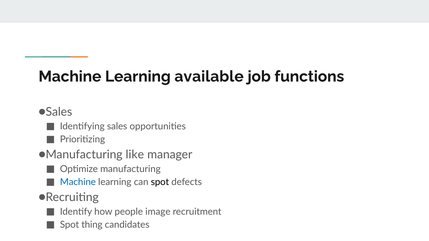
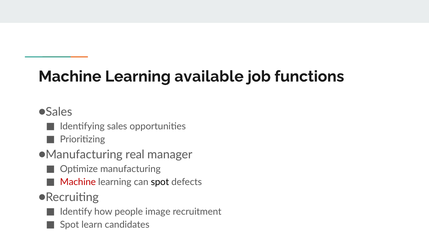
like: like -> real
Machine at (78, 182) colour: blue -> red
thing: thing -> learn
